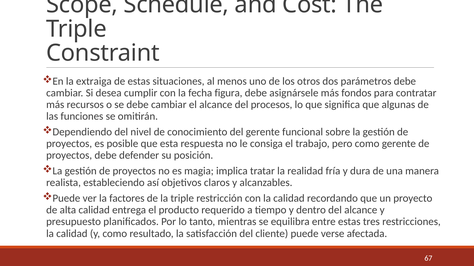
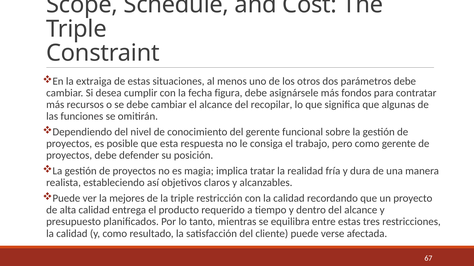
procesos: procesos -> recopilar
factores: factores -> mejores
